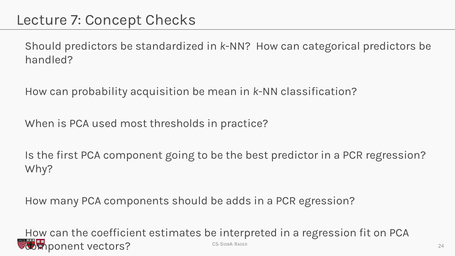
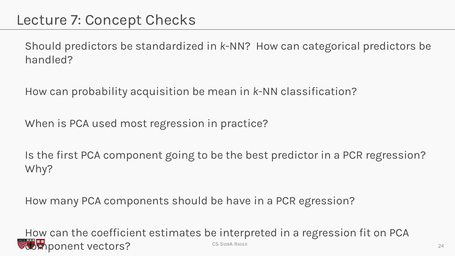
most thresholds: thresholds -> regression
adds: adds -> have
